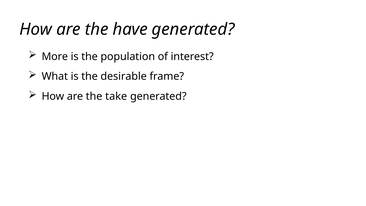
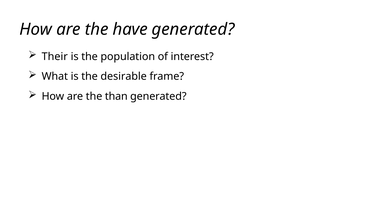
More: More -> Their
take: take -> than
